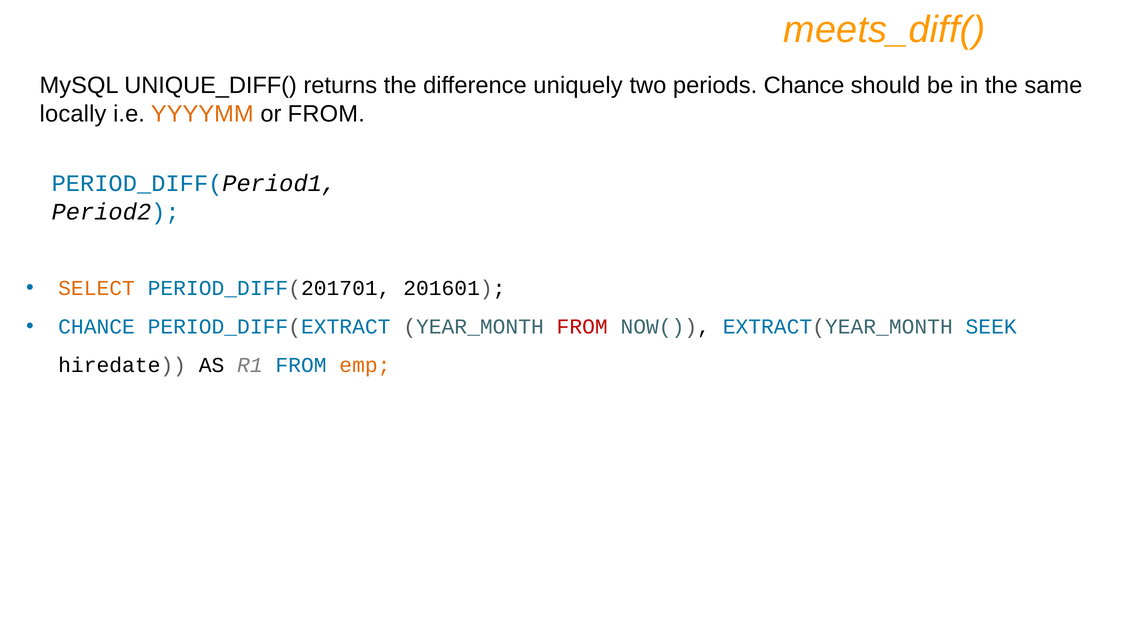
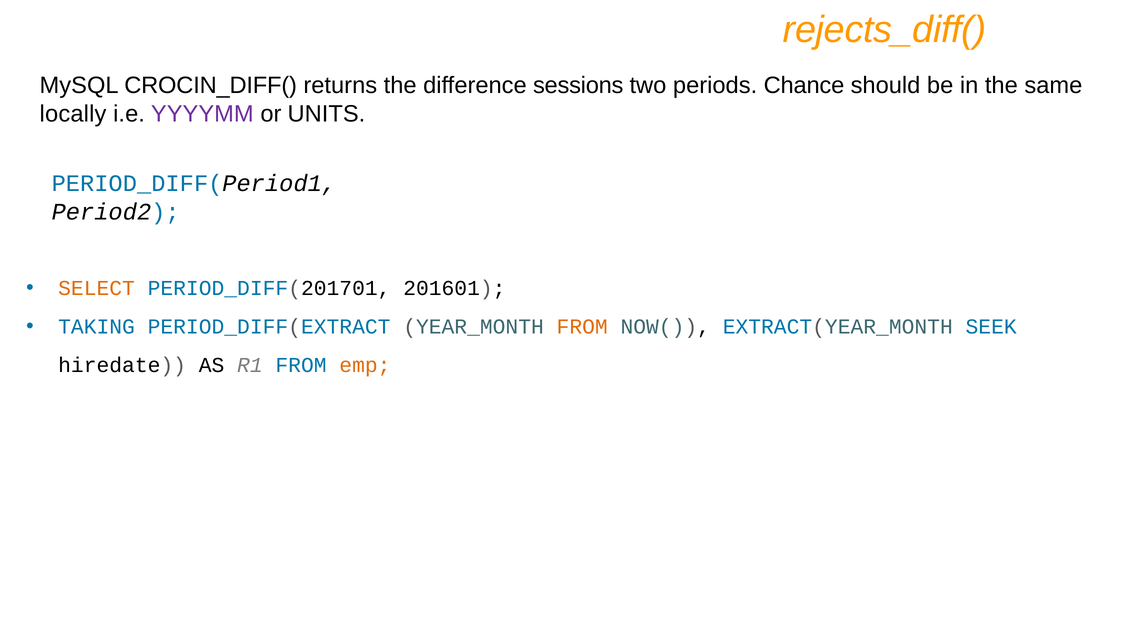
meets_diff(: meets_diff( -> rejects_diff(
UNIQUE_DIFF(: UNIQUE_DIFF( -> CROCIN_DIFF(
uniquely: uniquely -> sessions
YYYYMM colour: orange -> purple
or FROM: FROM -> UNITS
CHANCE at (97, 327): CHANCE -> TAKING
FROM at (582, 327) colour: red -> orange
